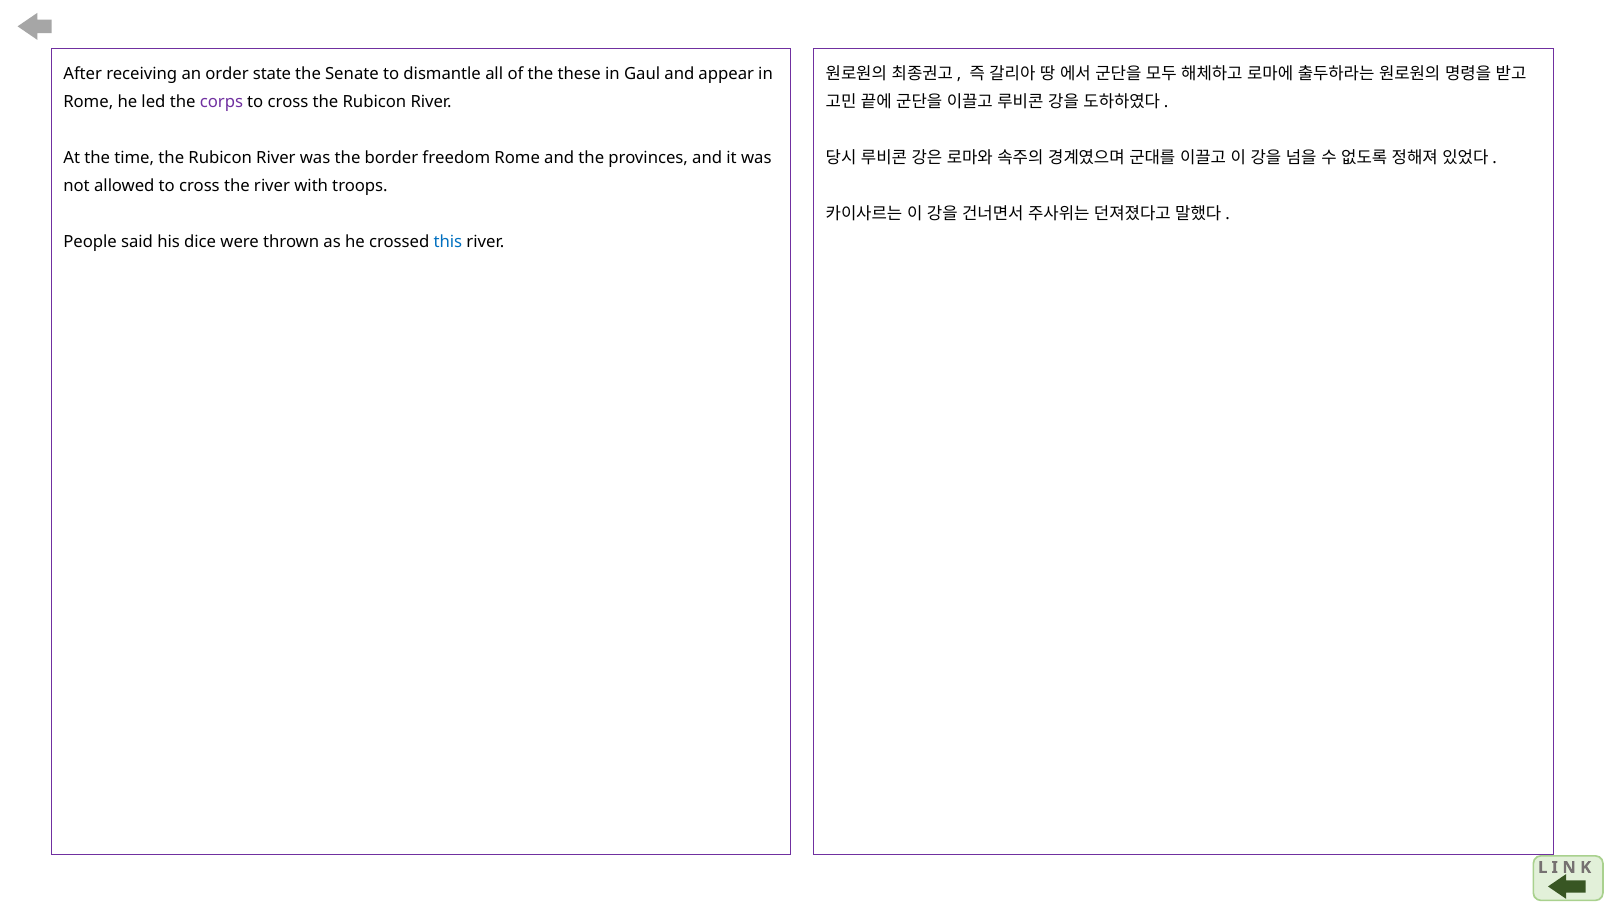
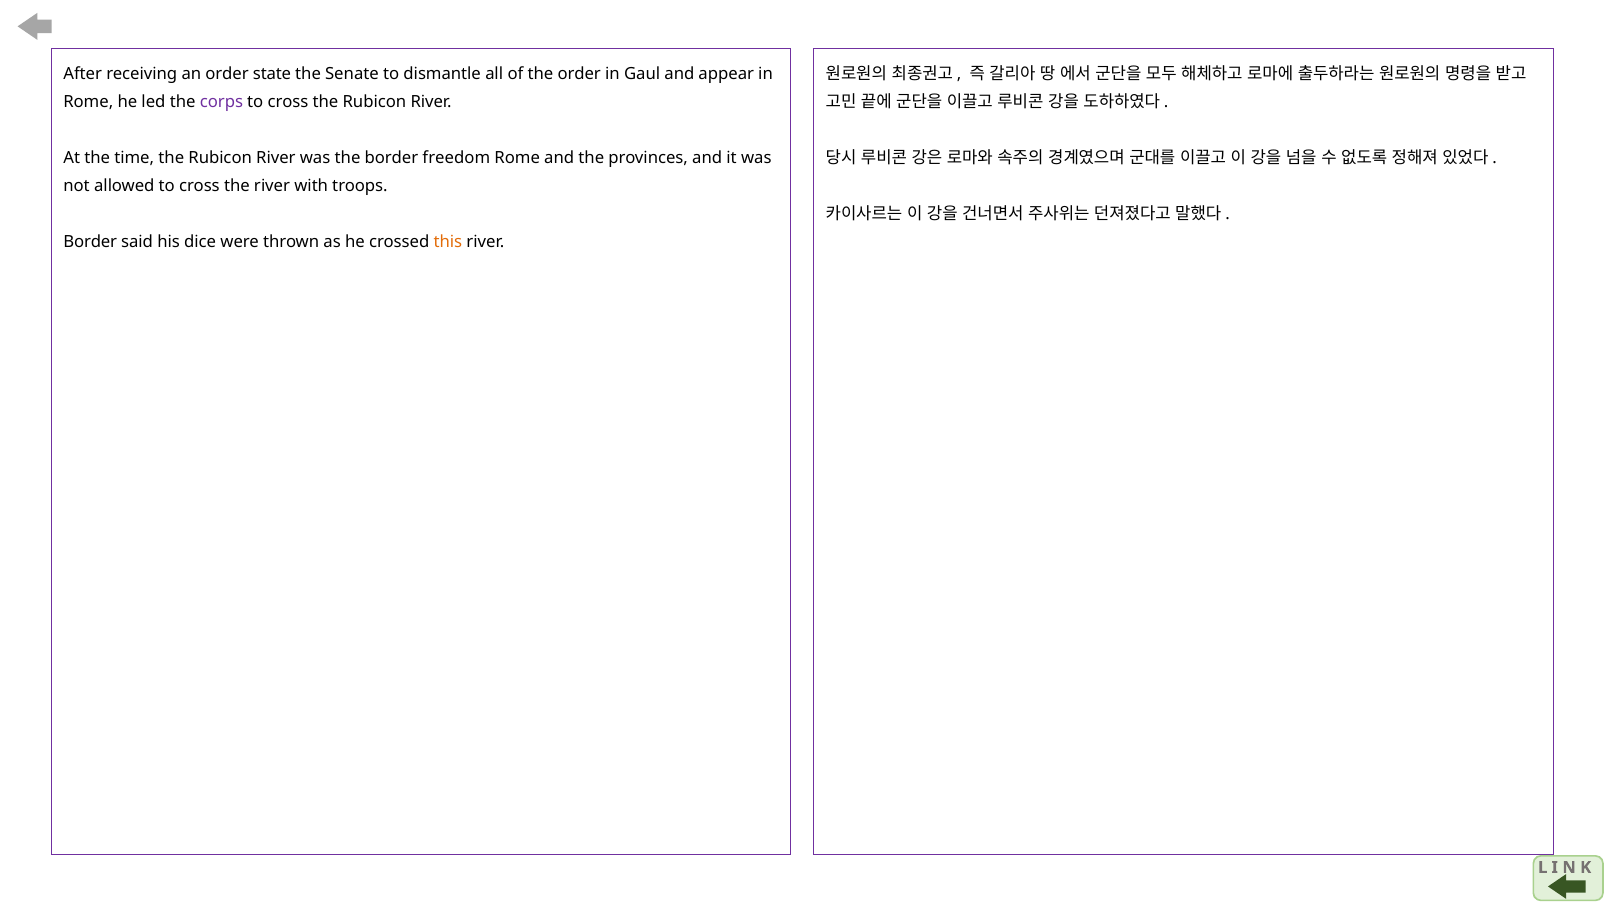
the these: these -> order
People at (90, 242): People -> Border
this colour: blue -> orange
